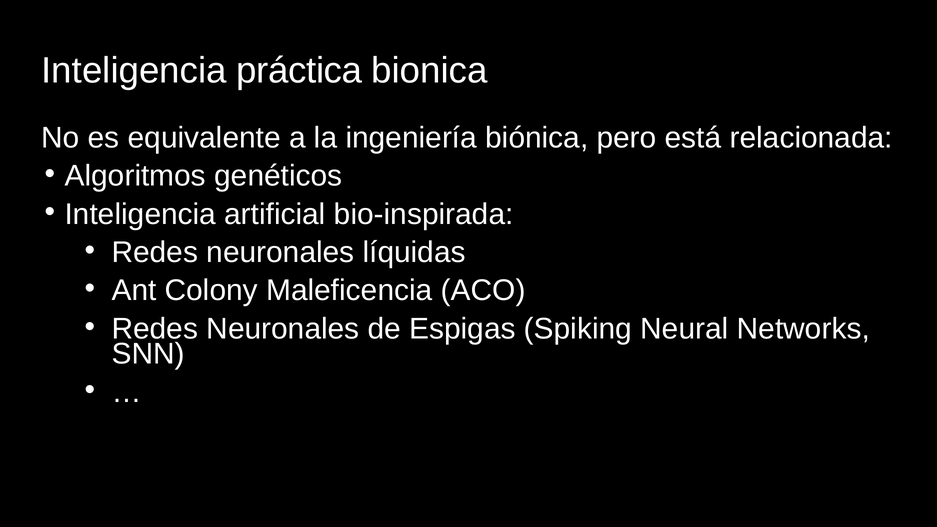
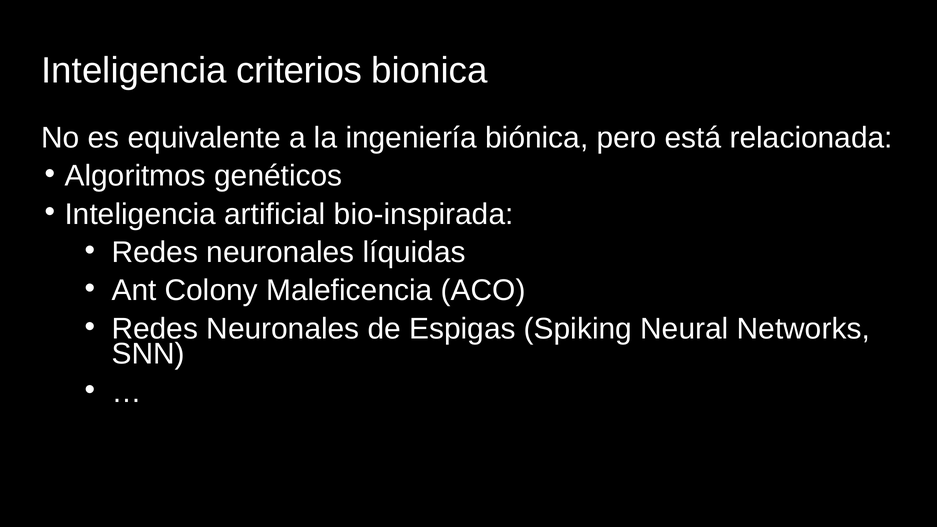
práctica: práctica -> criterios
